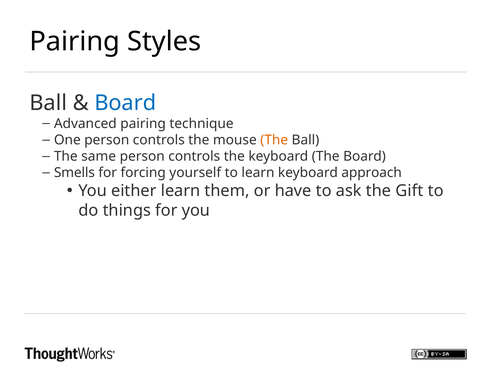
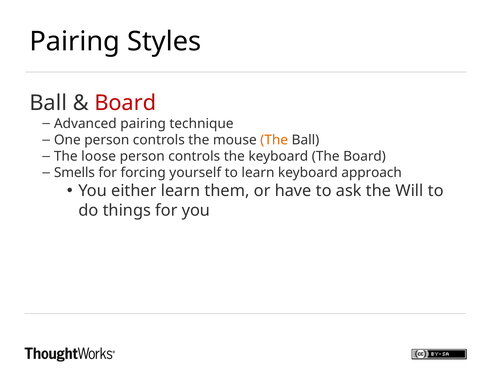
Board at (125, 103) colour: blue -> red
same: same -> loose
Gift: Gift -> Will
